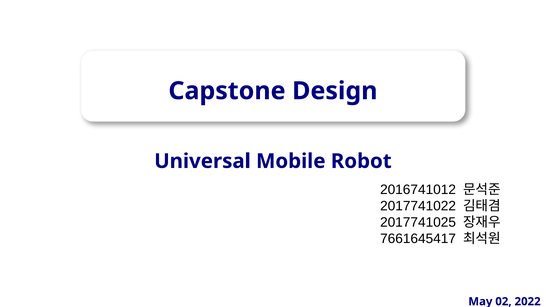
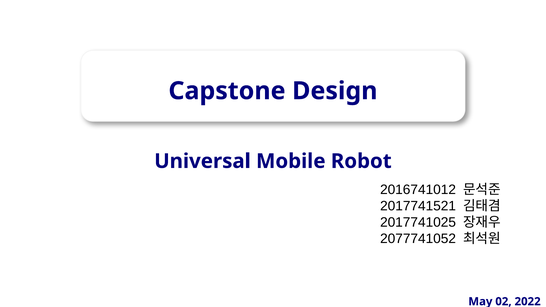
2017741022: 2017741022 -> 2017741521
7661645417: 7661645417 -> 2077741052
